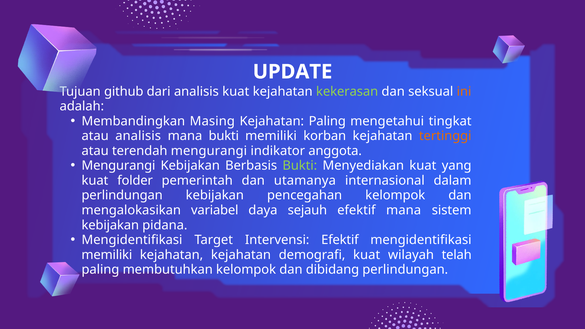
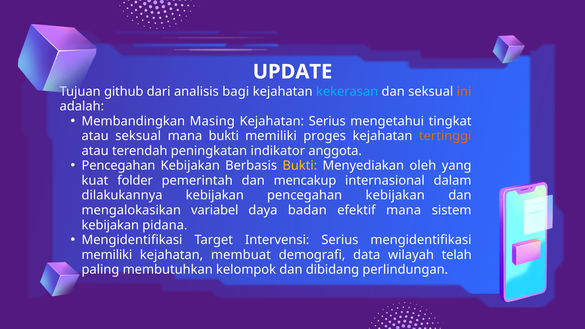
analisis kuat: kuat -> bagi
kekerasan colour: light green -> light blue
Kejahatan Paling: Paling -> Serius
atau analisis: analisis -> seksual
korban: korban -> proges
terendah mengurangi: mengurangi -> peningkatan
Mengurangi at (118, 166): Mengurangi -> Pencegahan
Bukti at (300, 166) colour: light green -> yellow
Menyediakan kuat: kuat -> oleh
utamanya: utamanya -> mencakup
perlindungan at (122, 195): perlindungan -> dilakukannya
kebijakan pencegahan kelompok: kelompok -> kebijakan
sejauh: sejauh -> badan
Intervensi Efektif: Efektif -> Serius
kejahatan kejahatan: kejahatan -> membuat
demografi kuat: kuat -> data
